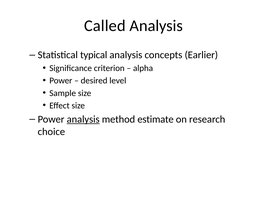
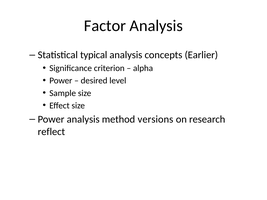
Called: Called -> Factor
analysis at (83, 119) underline: present -> none
estimate: estimate -> versions
choice: choice -> reflect
